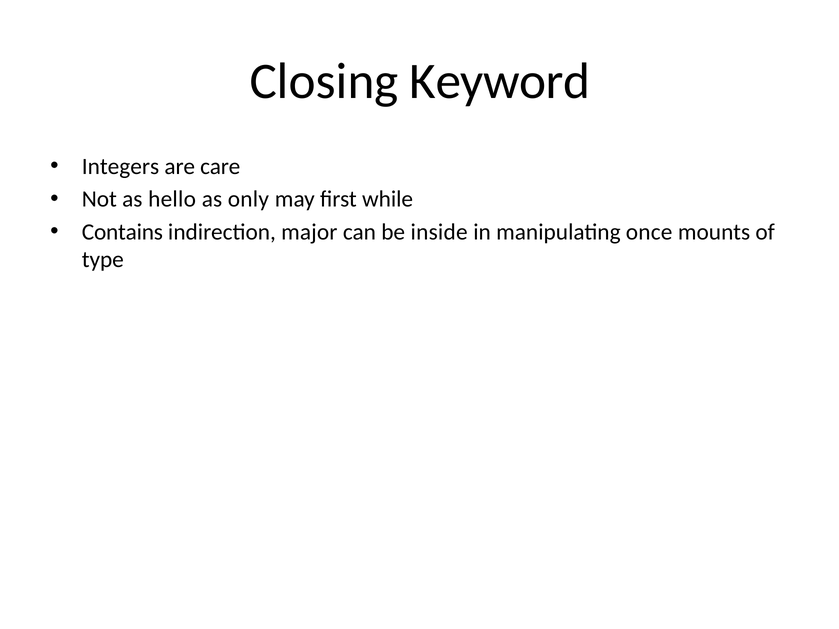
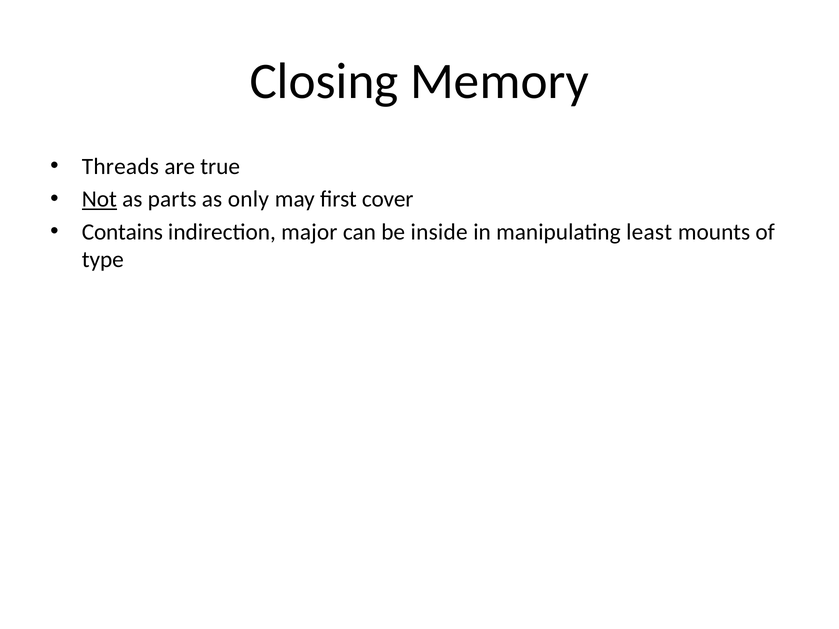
Keyword: Keyword -> Memory
Integers: Integers -> Threads
care: care -> true
Not underline: none -> present
hello: hello -> parts
while: while -> cover
once: once -> least
